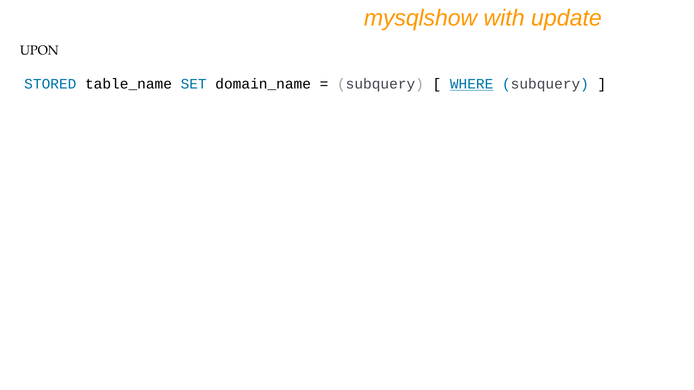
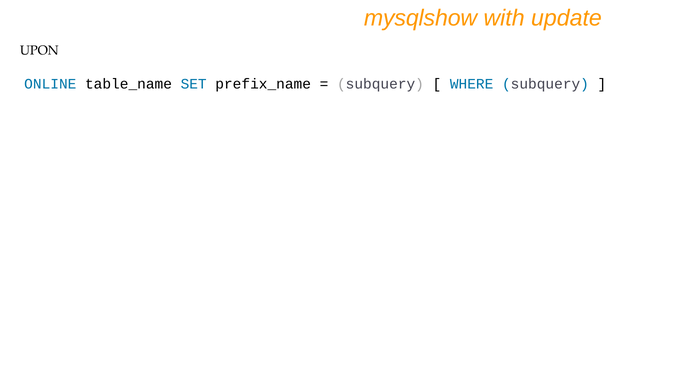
STORED: STORED -> ONLINE
domain_name: domain_name -> prefix_name
WHERE underline: present -> none
